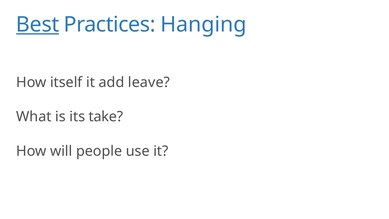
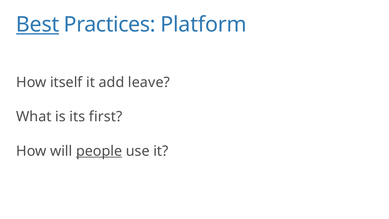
Hanging: Hanging -> Platform
take: take -> first
people underline: none -> present
